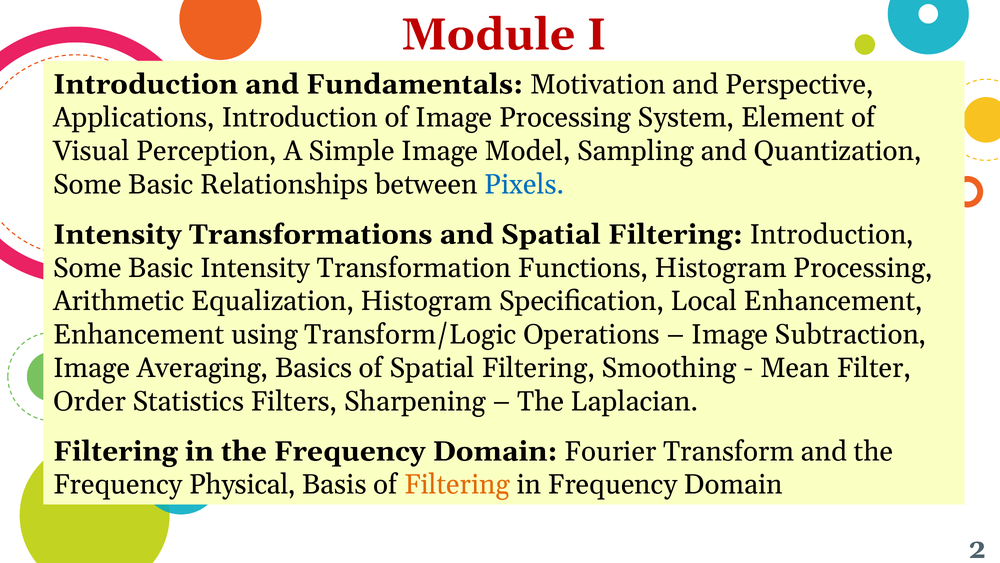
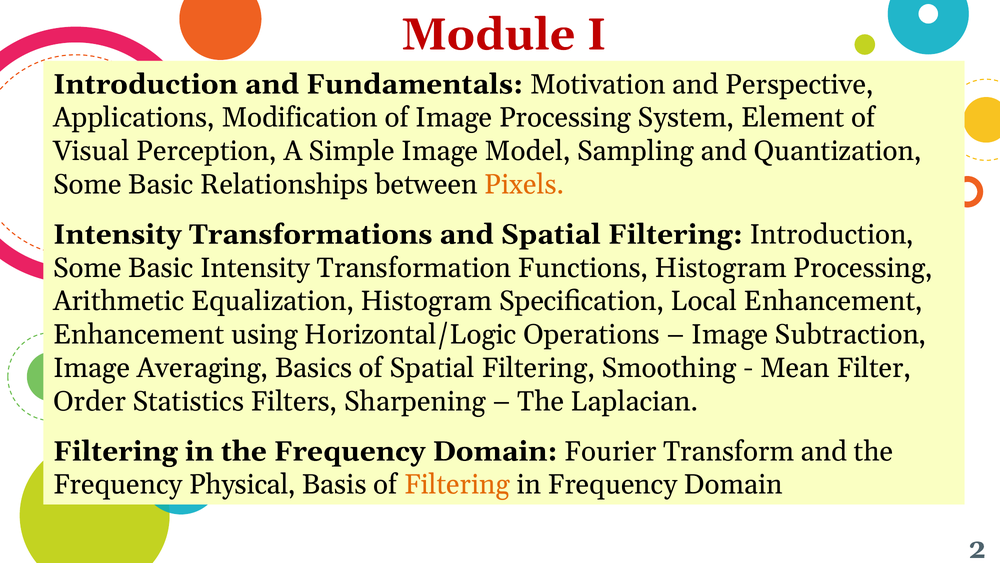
Applications Introduction: Introduction -> Modification
Pixels colour: blue -> orange
Transform/Logic: Transform/Logic -> Horizontal/Logic
